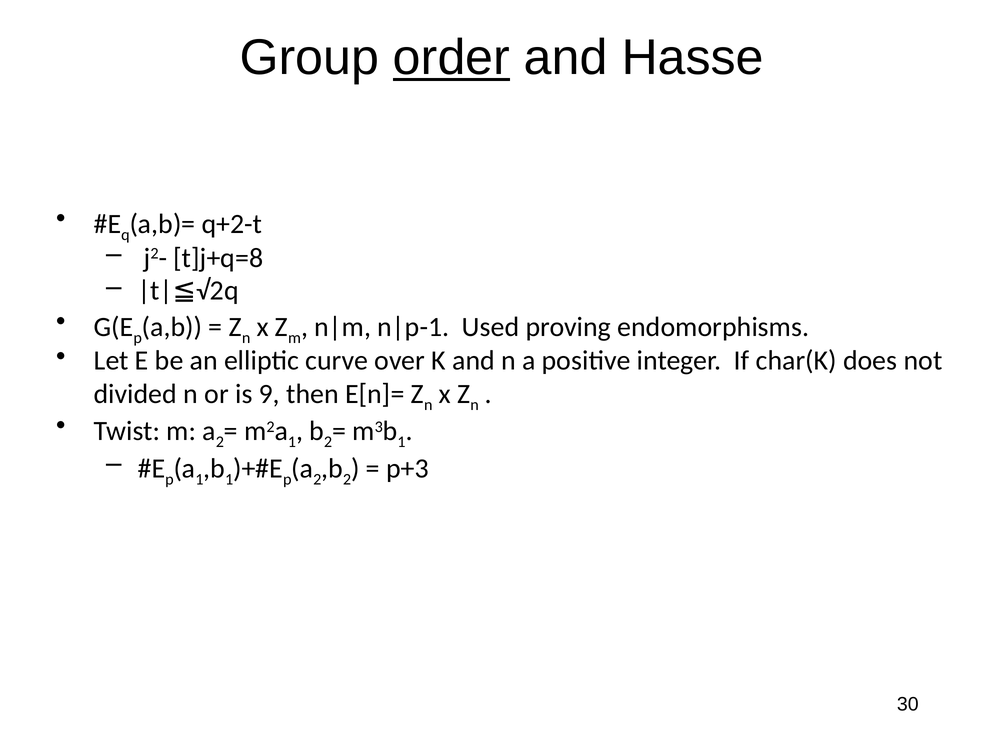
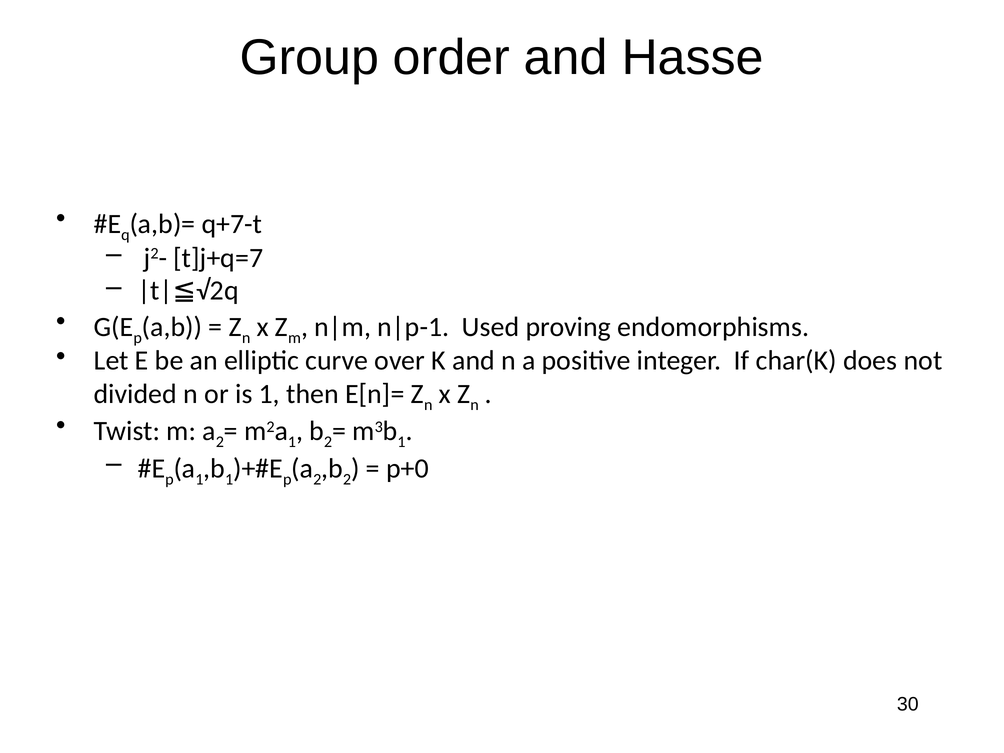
order underline: present -> none
q+2-t: q+2-t -> q+7-t
t]j+q=8: t]j+q=8 -> t]j+q=7
is 9: 9 -> 1
p+3: p+3 -> p+0
